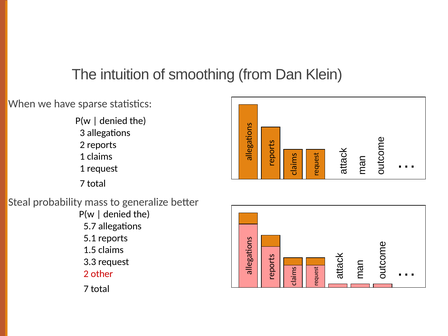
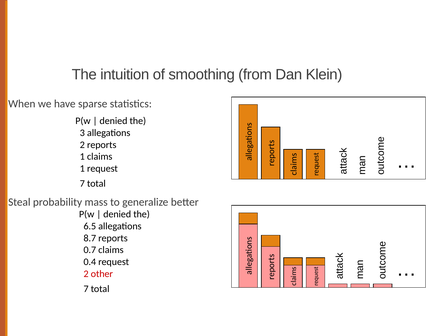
5.7: 5.7 -> 6.5
5.1: 5.1 -> 8.7
1.5: 1.5 -> 0.7
3.3: 3.3 -> 0.4
